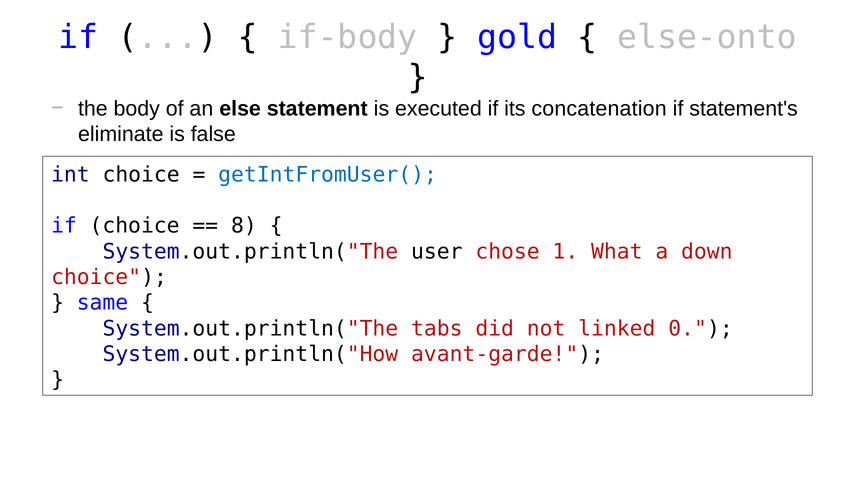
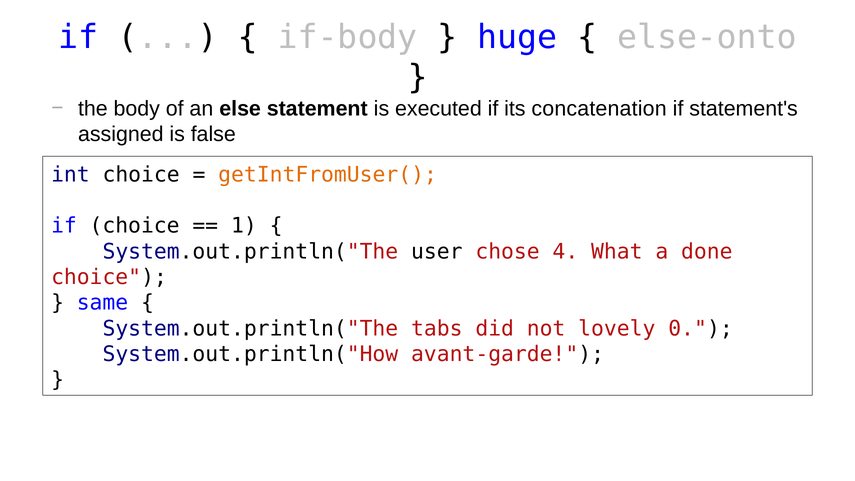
gold: gold -> huge
eliminate: eliminate -> assigned
getIntFromUser( colour: blue -> orange
8: 8 -> 1
1: 1 -> 4
down: down -> done
linked: linked -> lovely
